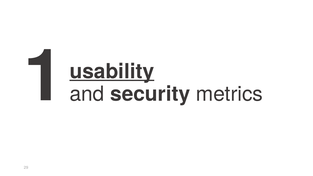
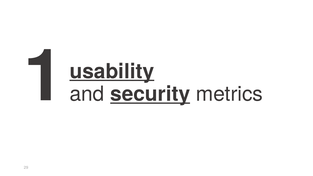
security underline: none -> present
